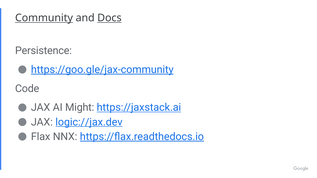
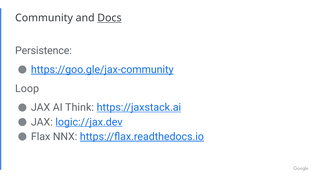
Community underline: present -> none
Code: Code -> Loop
Might: Might -> Think
